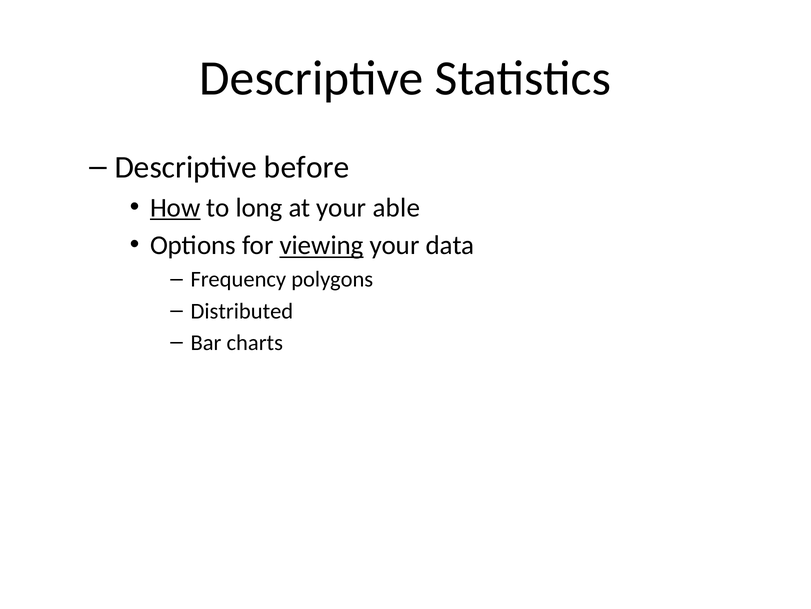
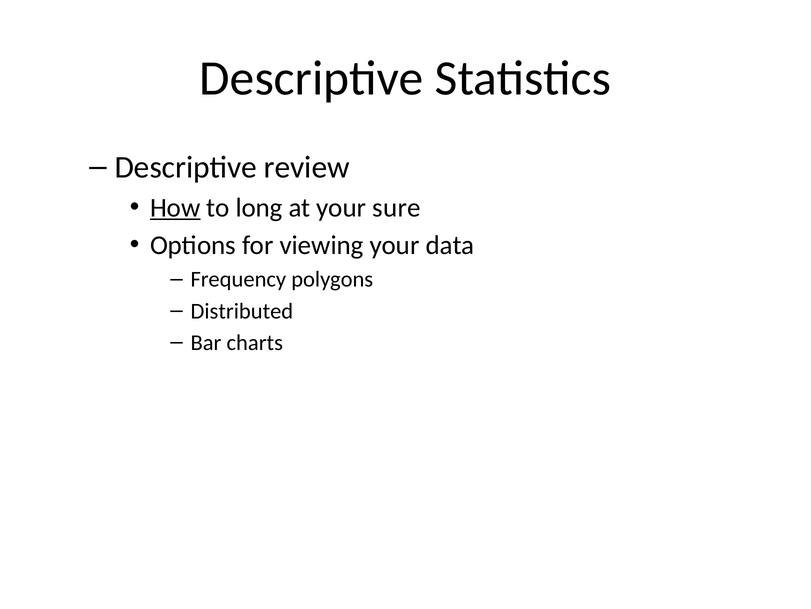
before: before -> review
able: able -> sure
viewing underline: present -> none
